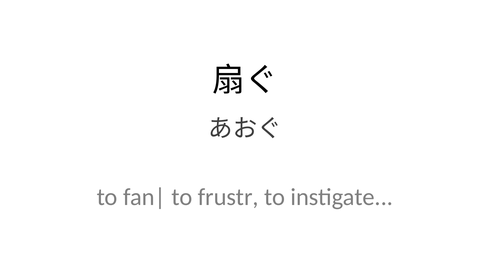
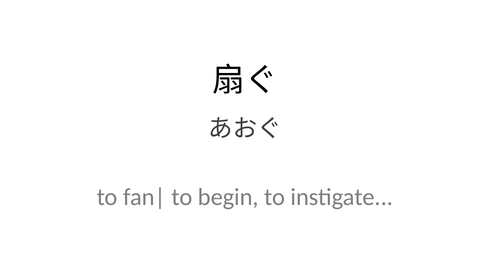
frustr: frustr -> begin
